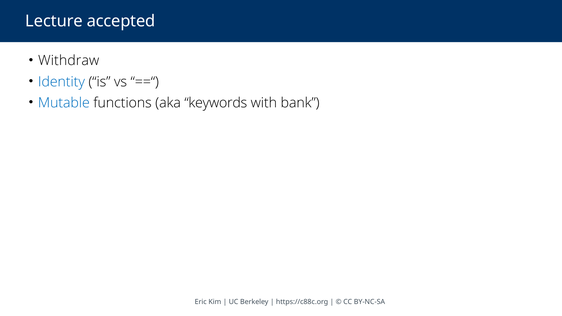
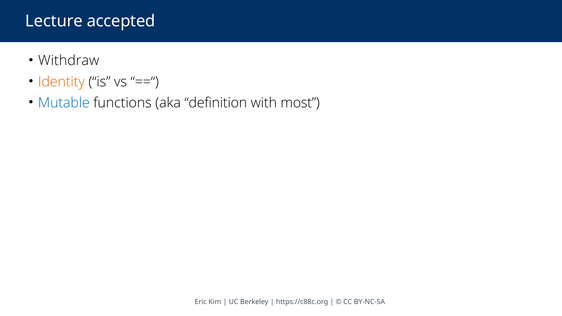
Identity colour: blue -> orange
keywords: keywords -> definition
bank: bank -> most
